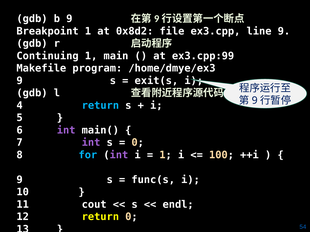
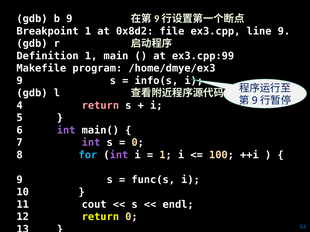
Continuing: Continuing -> Definition
exit(s: exit(s -> info(s
return at (100, 106) colour: light blue -> pink
